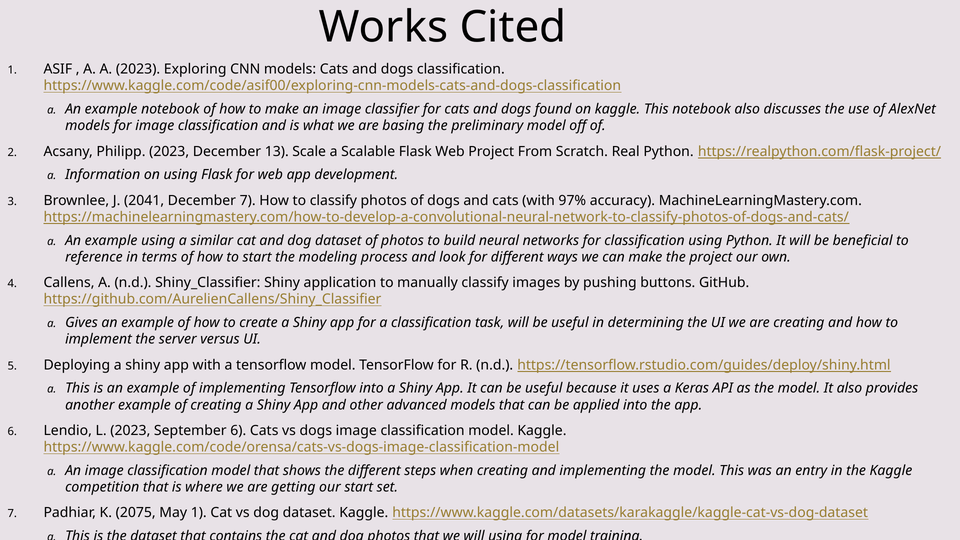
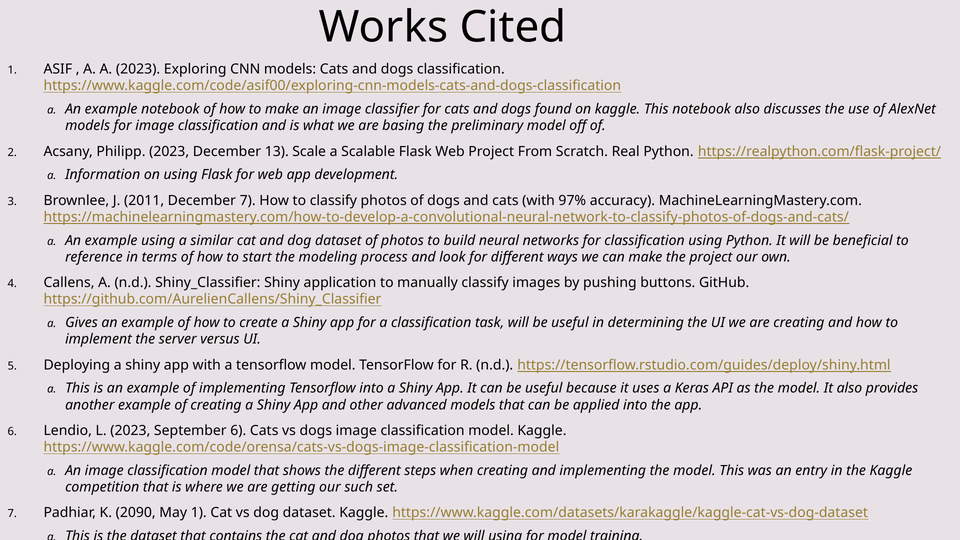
2041: 2041 -> 2011
our start: start -> such
2075: 2075 -> 2090
